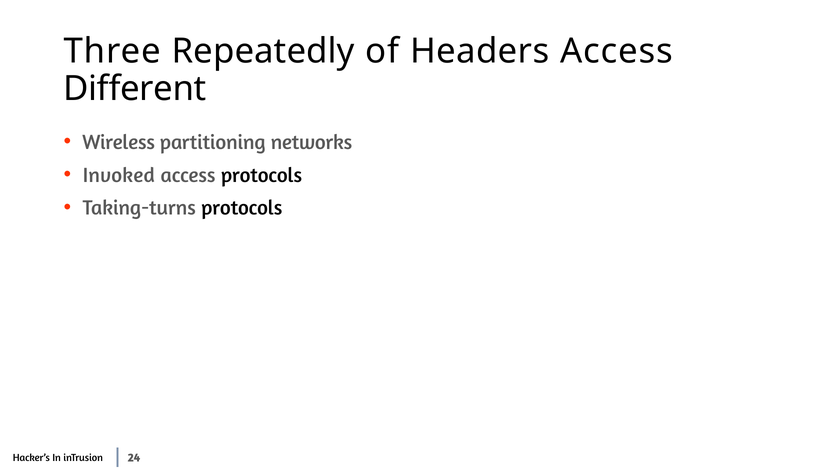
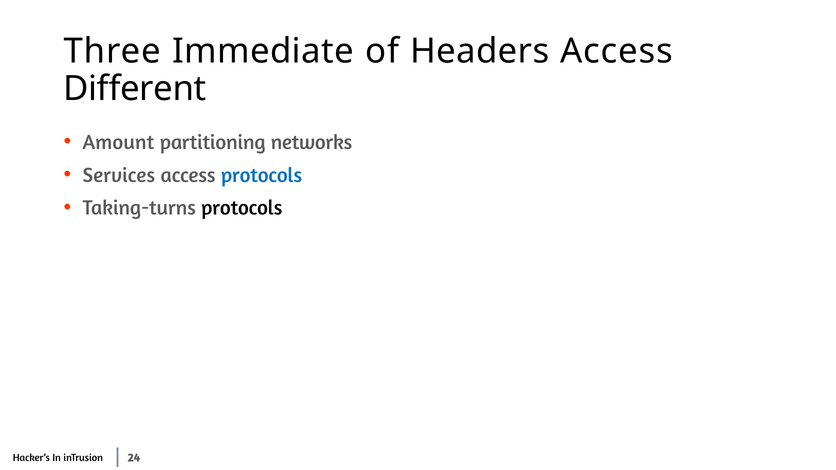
Repeatedly: Repeatedly -> Immediate
Wireless: Wireless -> Amount
Invoked: Invoked -> Services
protocols at (262, 175) colour: black -> blue
